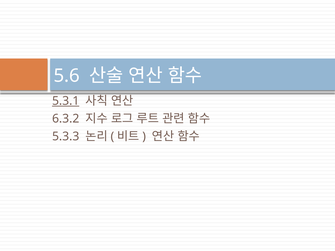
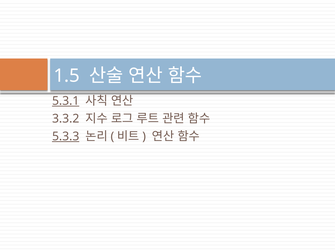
5.6: 5.6 -> 1.5
6.3.2: 6.3.2 -> 3.3.2
5.3.3 underline: none -> present
